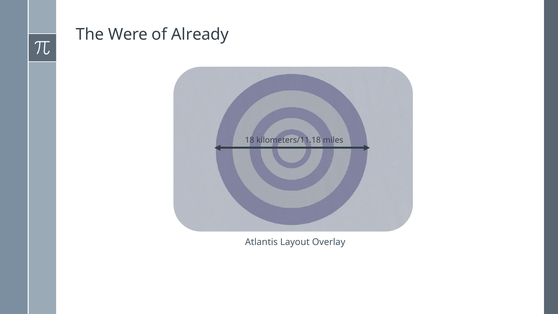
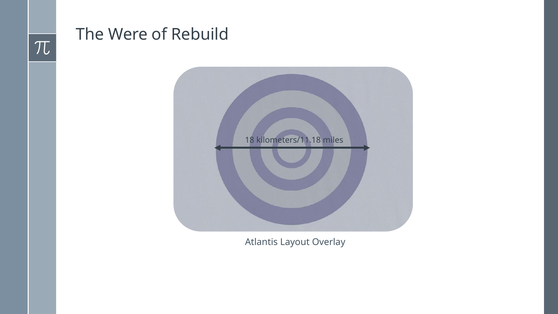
Already: Already -> Rebuild
